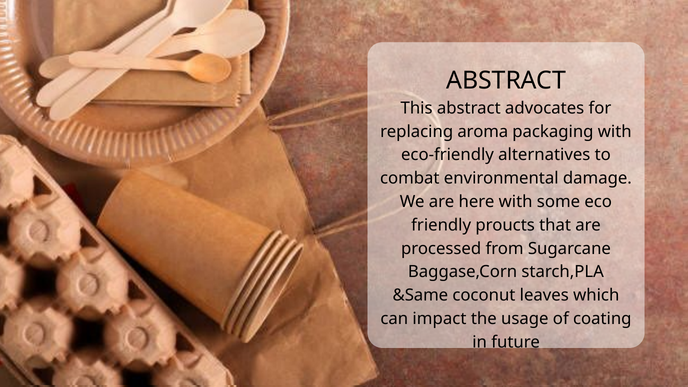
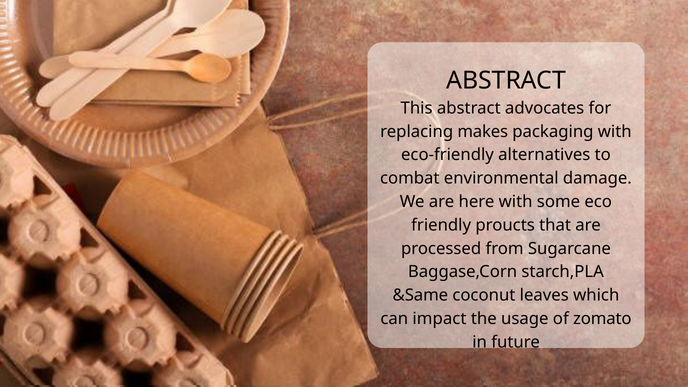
aroma: aroma -> makes
coating: coating -> zomato
